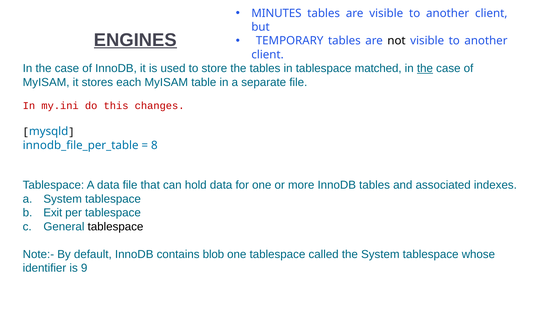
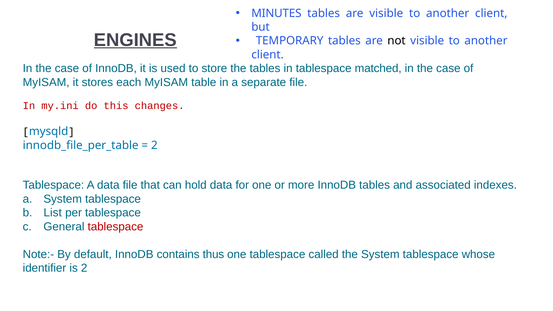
the at (425, 68) underline: present -> none
8 at (154, 145): 8 -> 2
Exit: Exit -> List
tablespace at (116, 227) colour: black -> red
blob: blob -> thus
is 9: 9 -> 2
